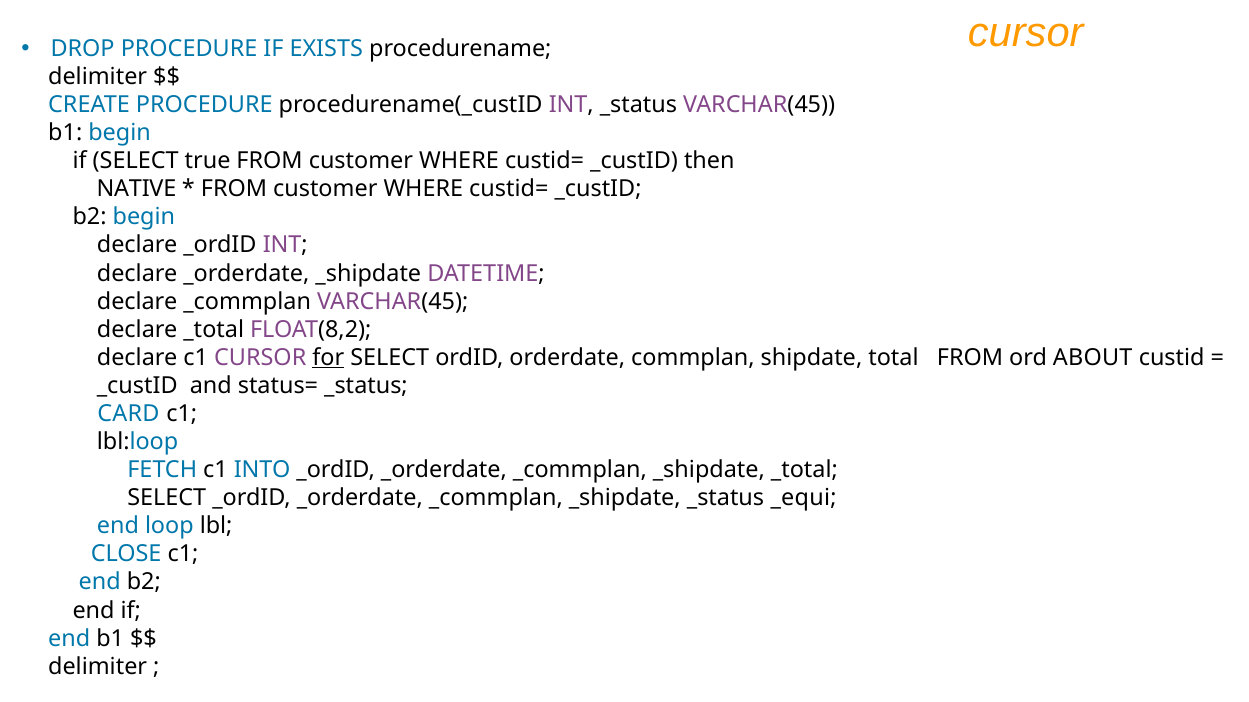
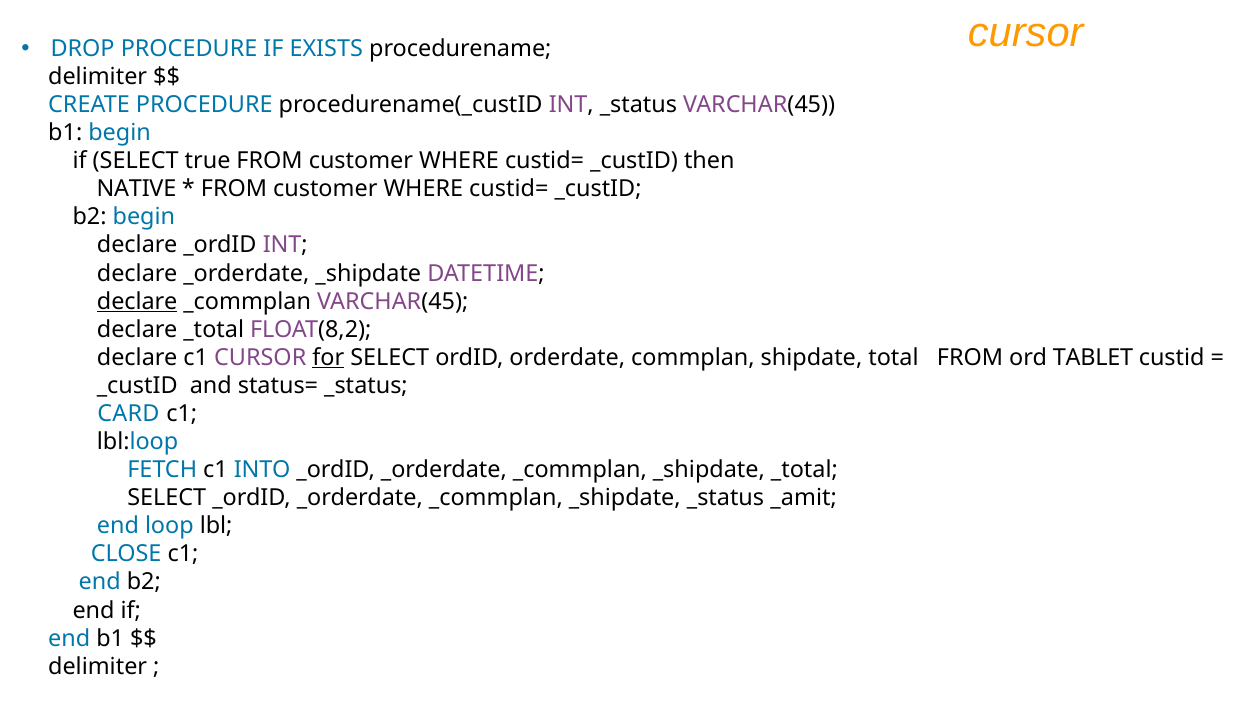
declare at (137, 302) underline: none -> present
ABOUT: ABOUT -> TABLET
_equi: _equi -> _amit
